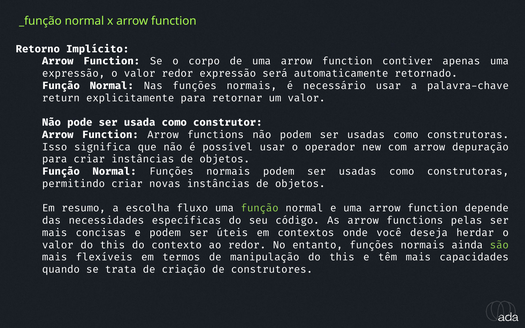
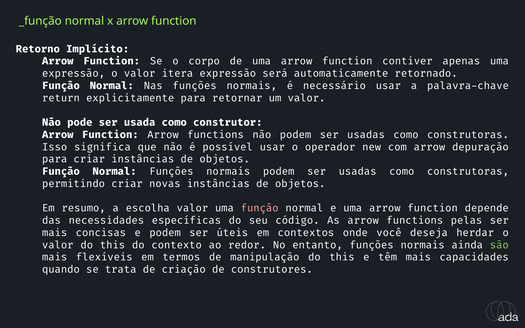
valor redor: redor -> itera
escolha fluxo: fluxo -> valor
função at (260, 208) colour: light green -> pink
